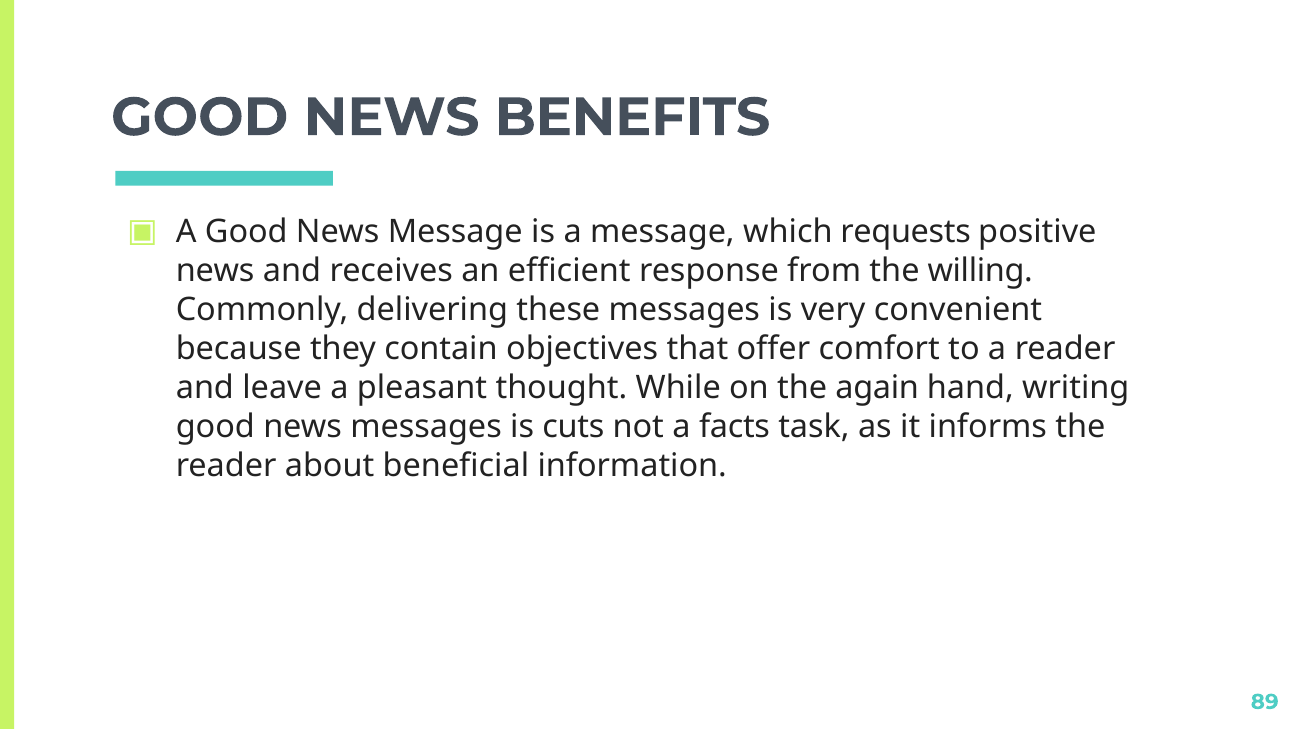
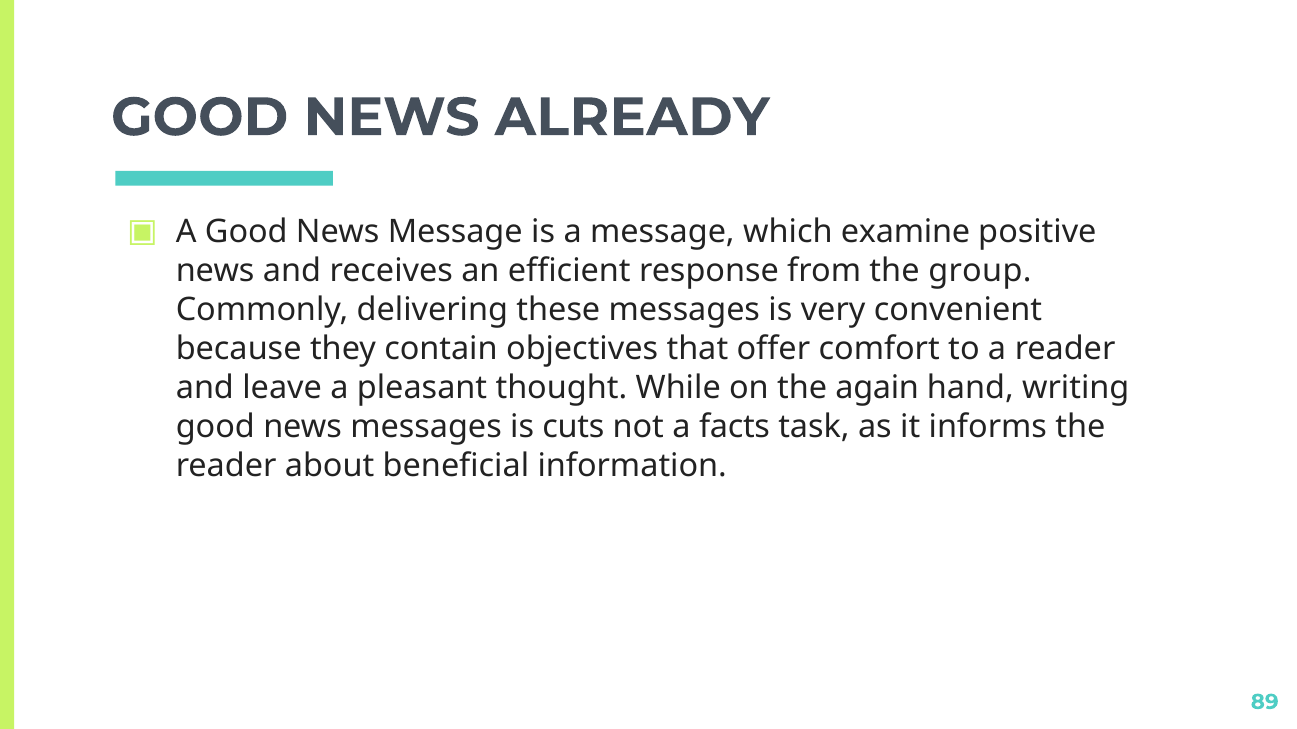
BENEFITS: BENEFITS -> ALREADY
requests: requests -> examine
willing: willing -> group
